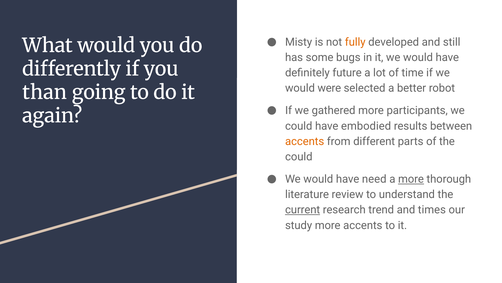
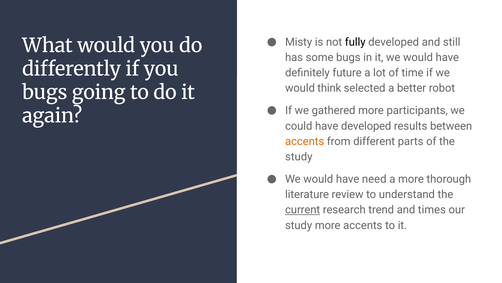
fully colour: orange -> black
were: were -> think
than at (45, 92): than -> bugs
have embodied: embodied -> developed
could at (299, 156): could -> study
more at (411, 179) underline: present -> none
